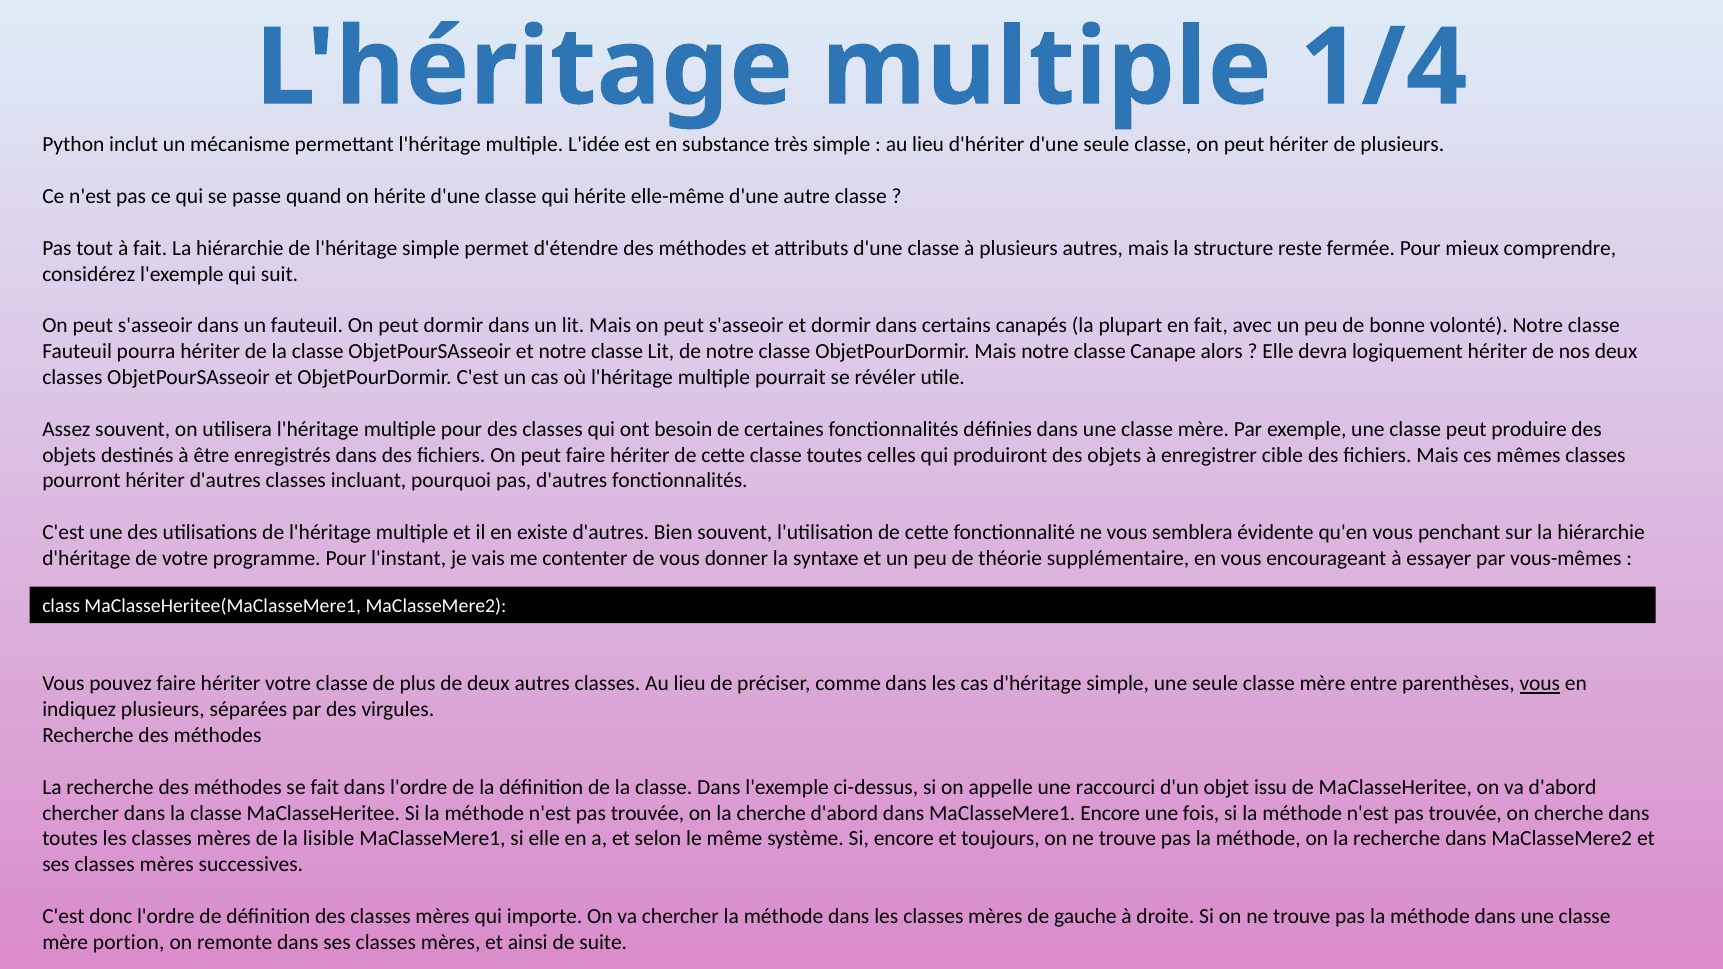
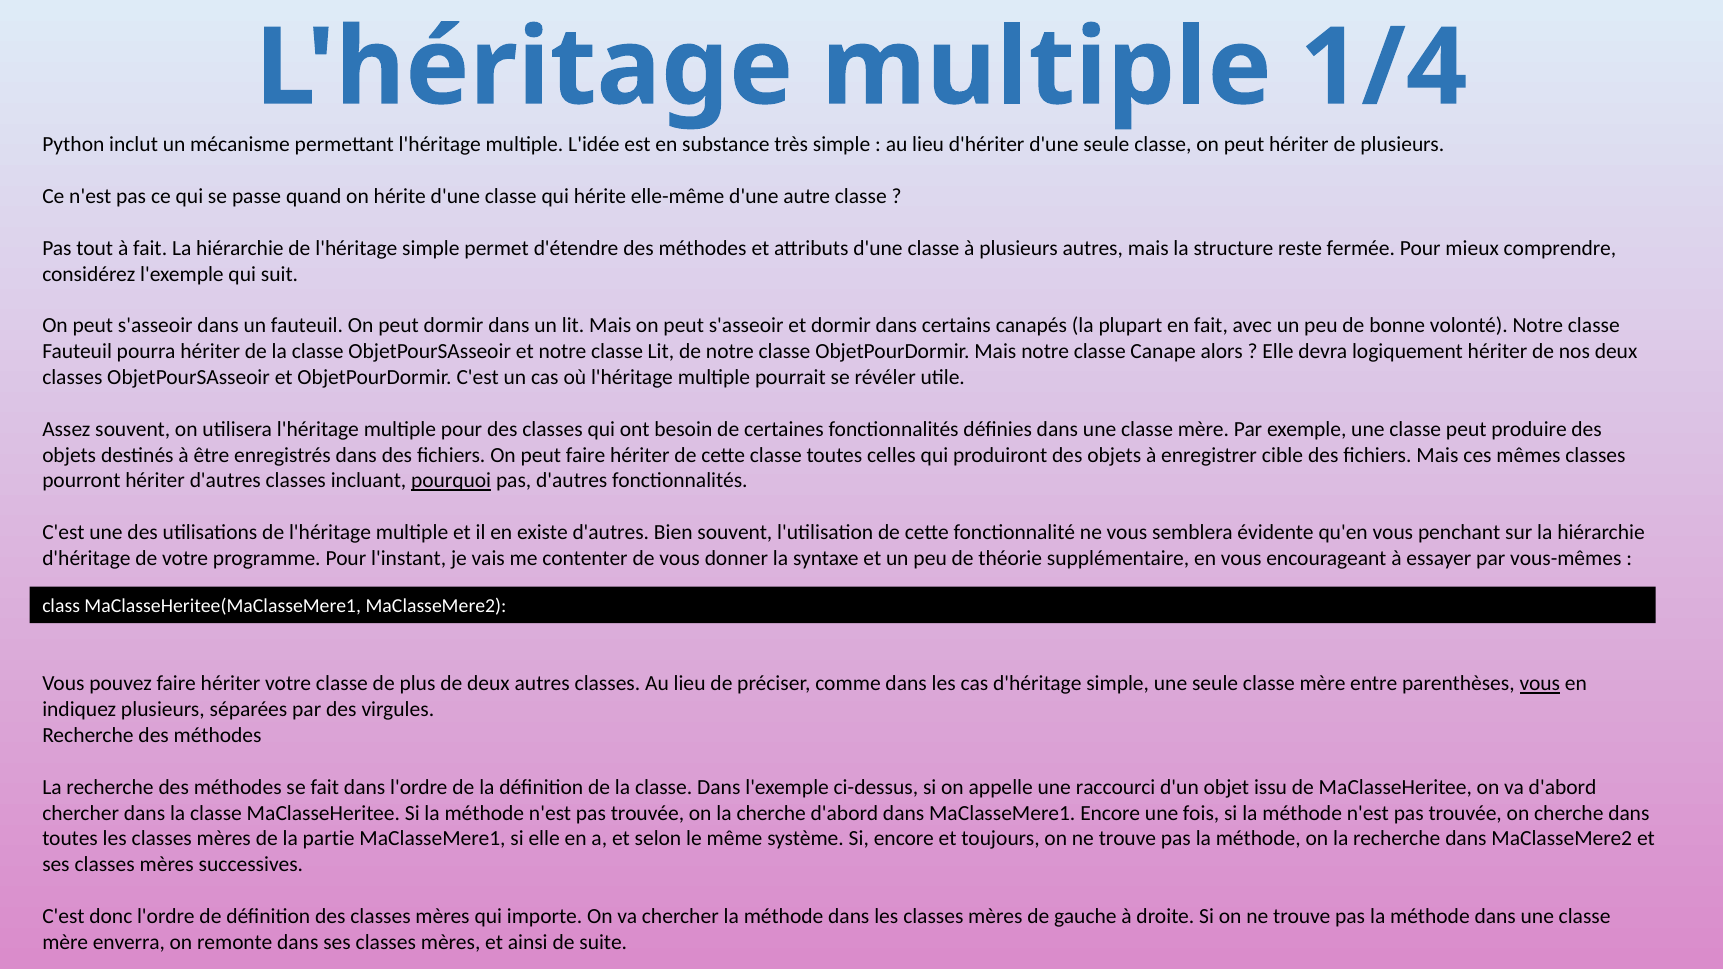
pourquoi underline: none -> present
lisible: lisible -> partie
portion: portion -> enverra
